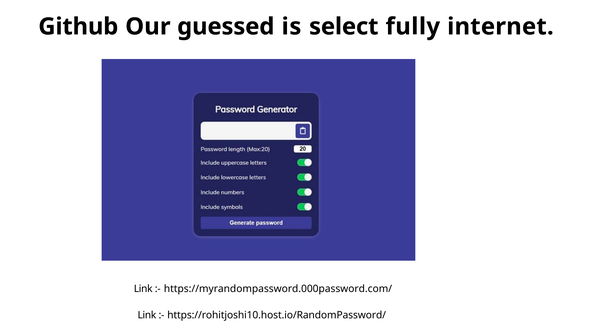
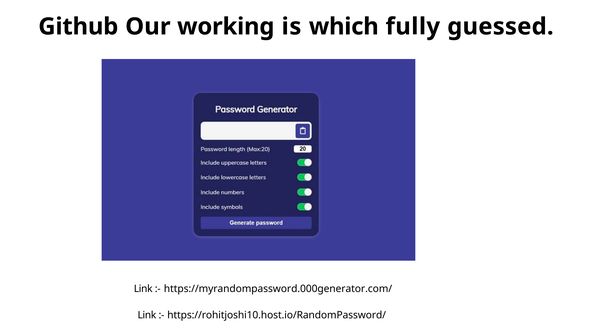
guessed: guessed -> working
select: select -> which
internet: internet -> guessed
https://myrandompassword.000password.com/: https://myrandompassword.000password.com/ -> https://myrandompassword.000generator.com/
